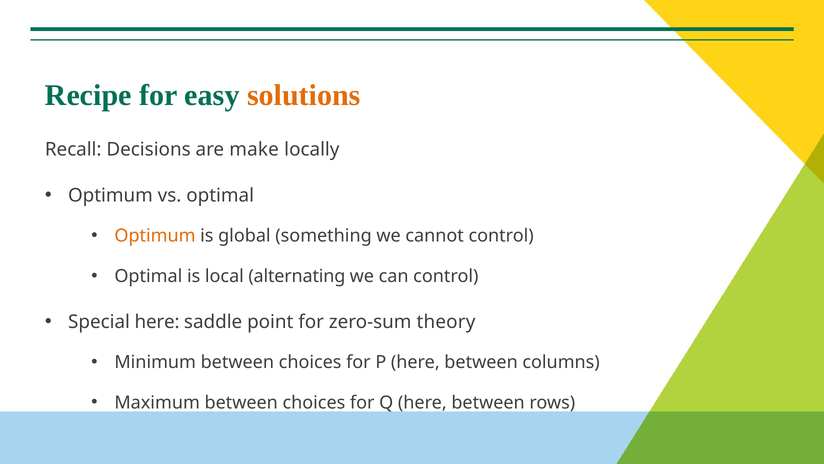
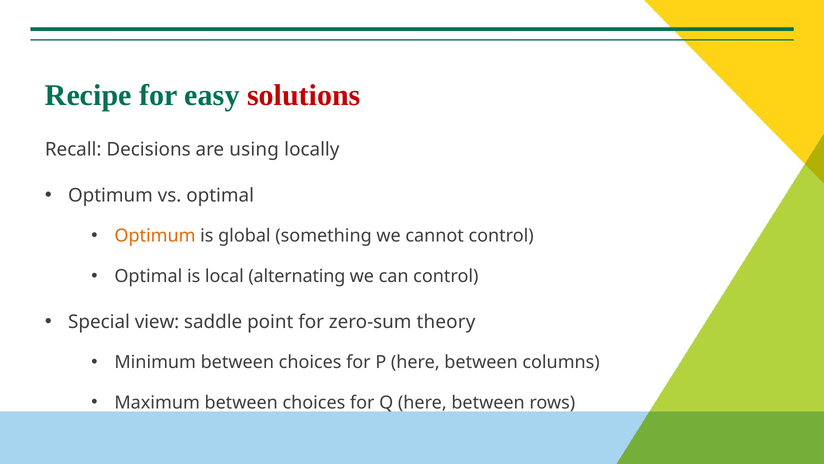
solutions colour: orange -> red
make: make -> using
Special here: here -> view
